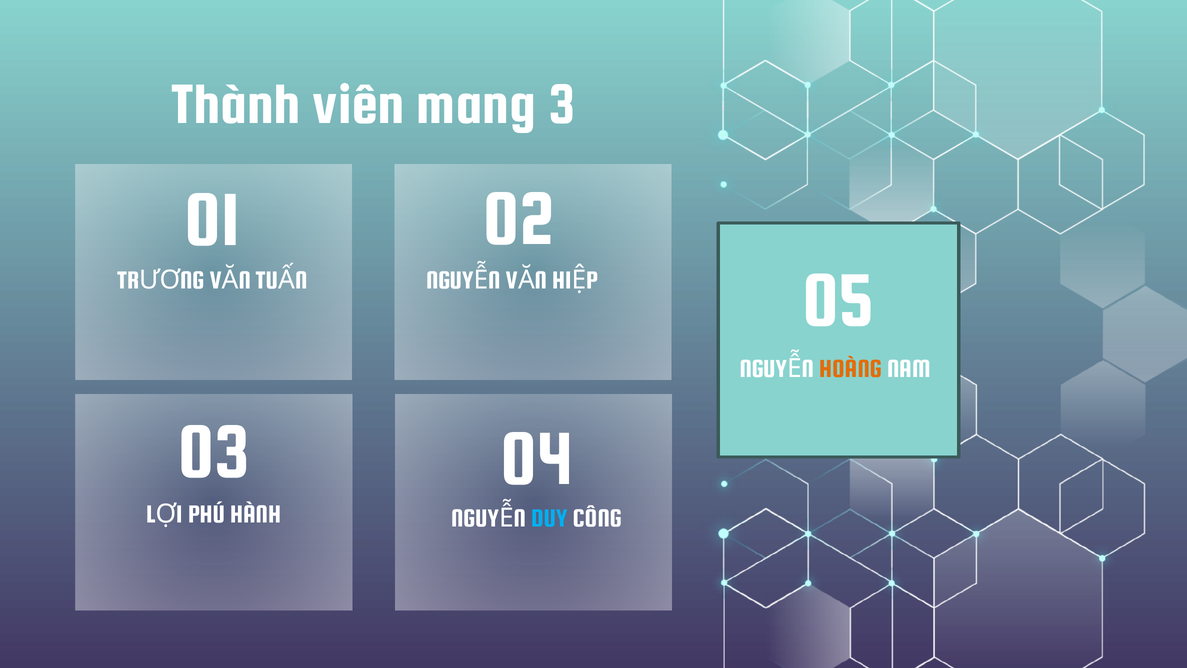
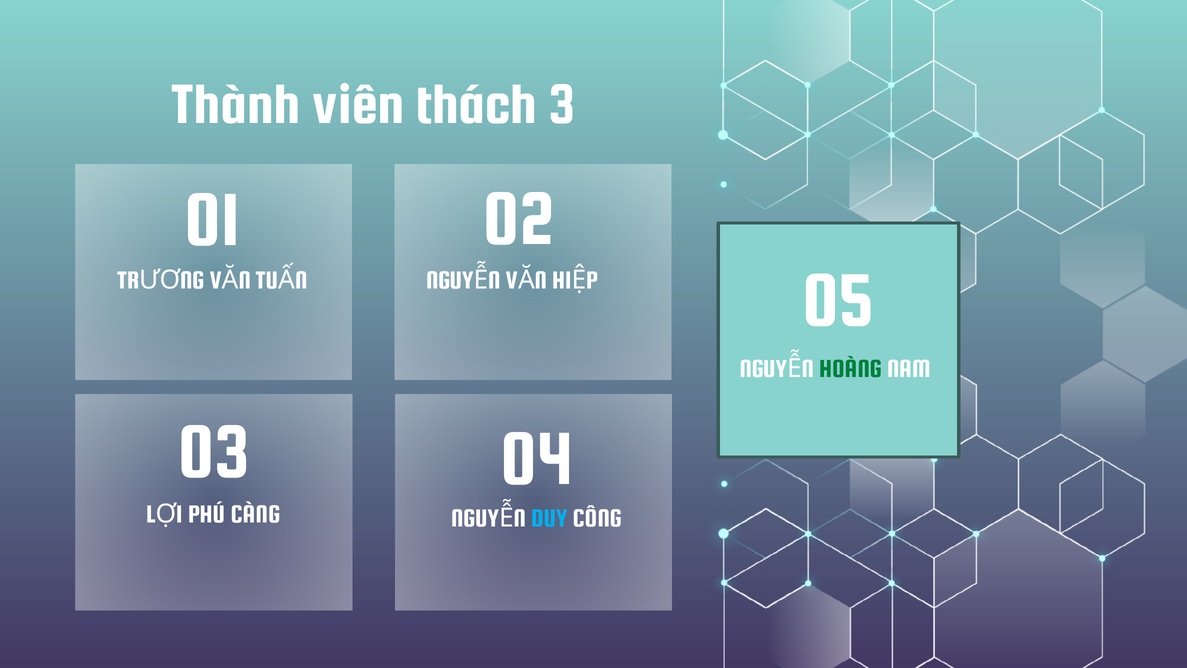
mang: mang -> thách
HOÀNG colour: orange -> green
HÀNH: HÀNH -> CÀNG
